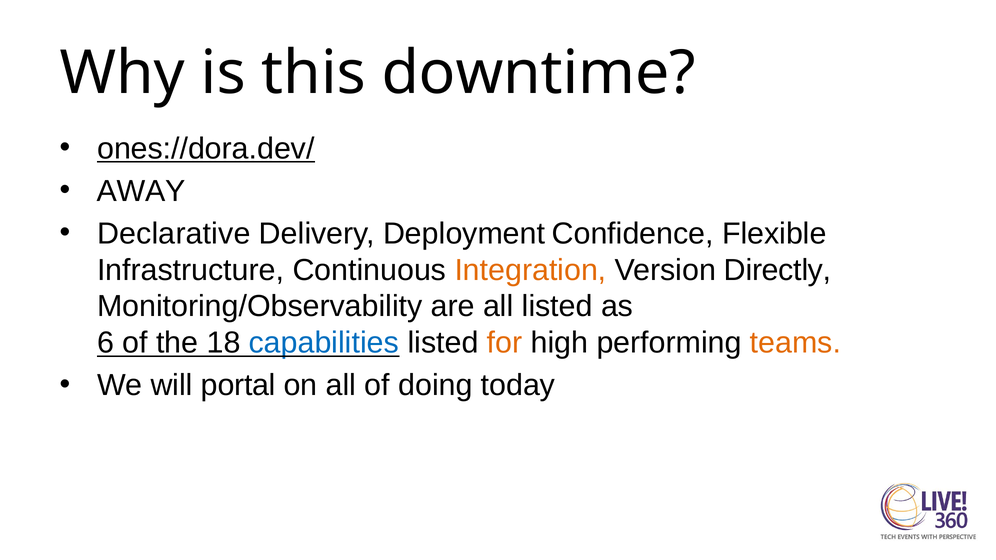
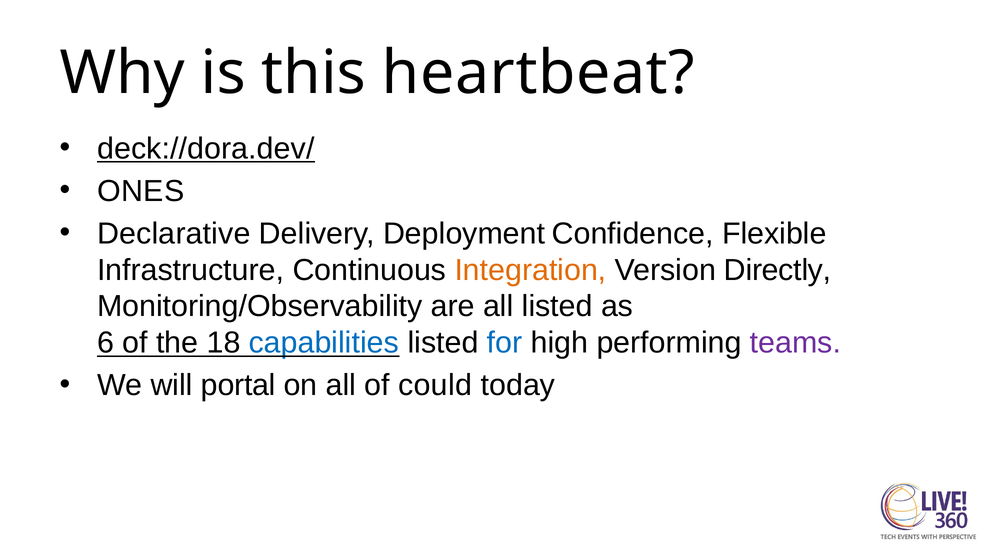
downtime: downtime -> heartbeat
ones://dora.dev/: ones://dora.dev/ -> deck://dora.dev/
AWAY: AWAY -> ONES
for colour: orange -> blue
teams colour: orange -> purple
doing: doing -> could
